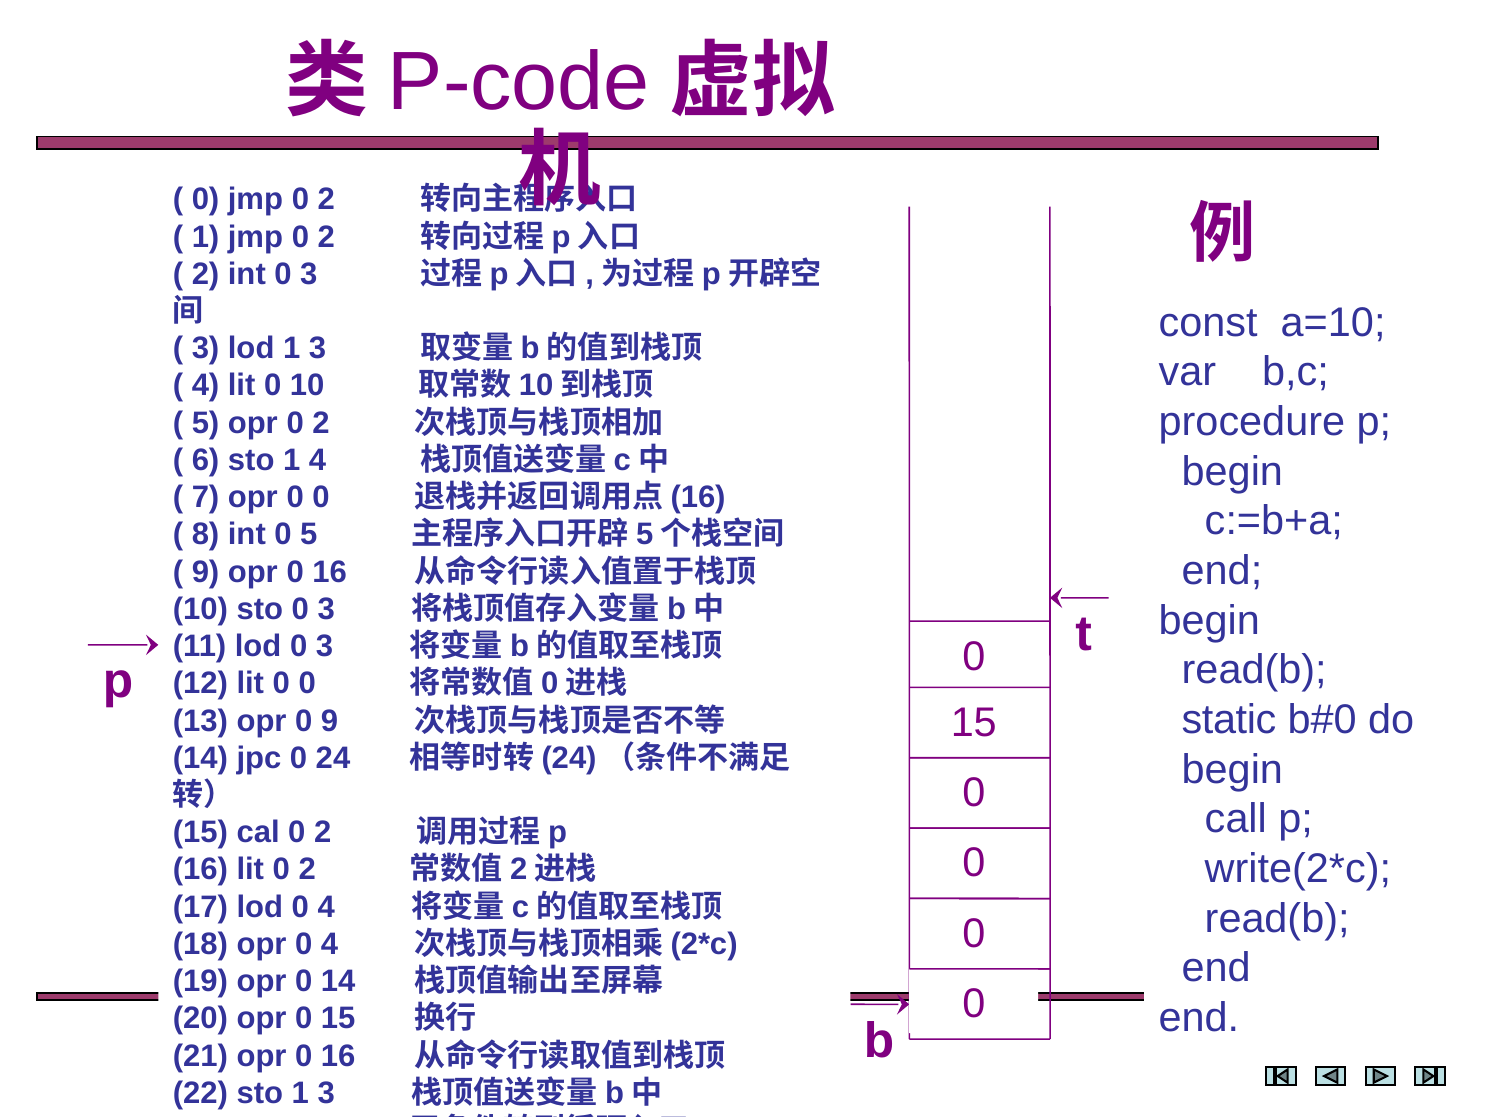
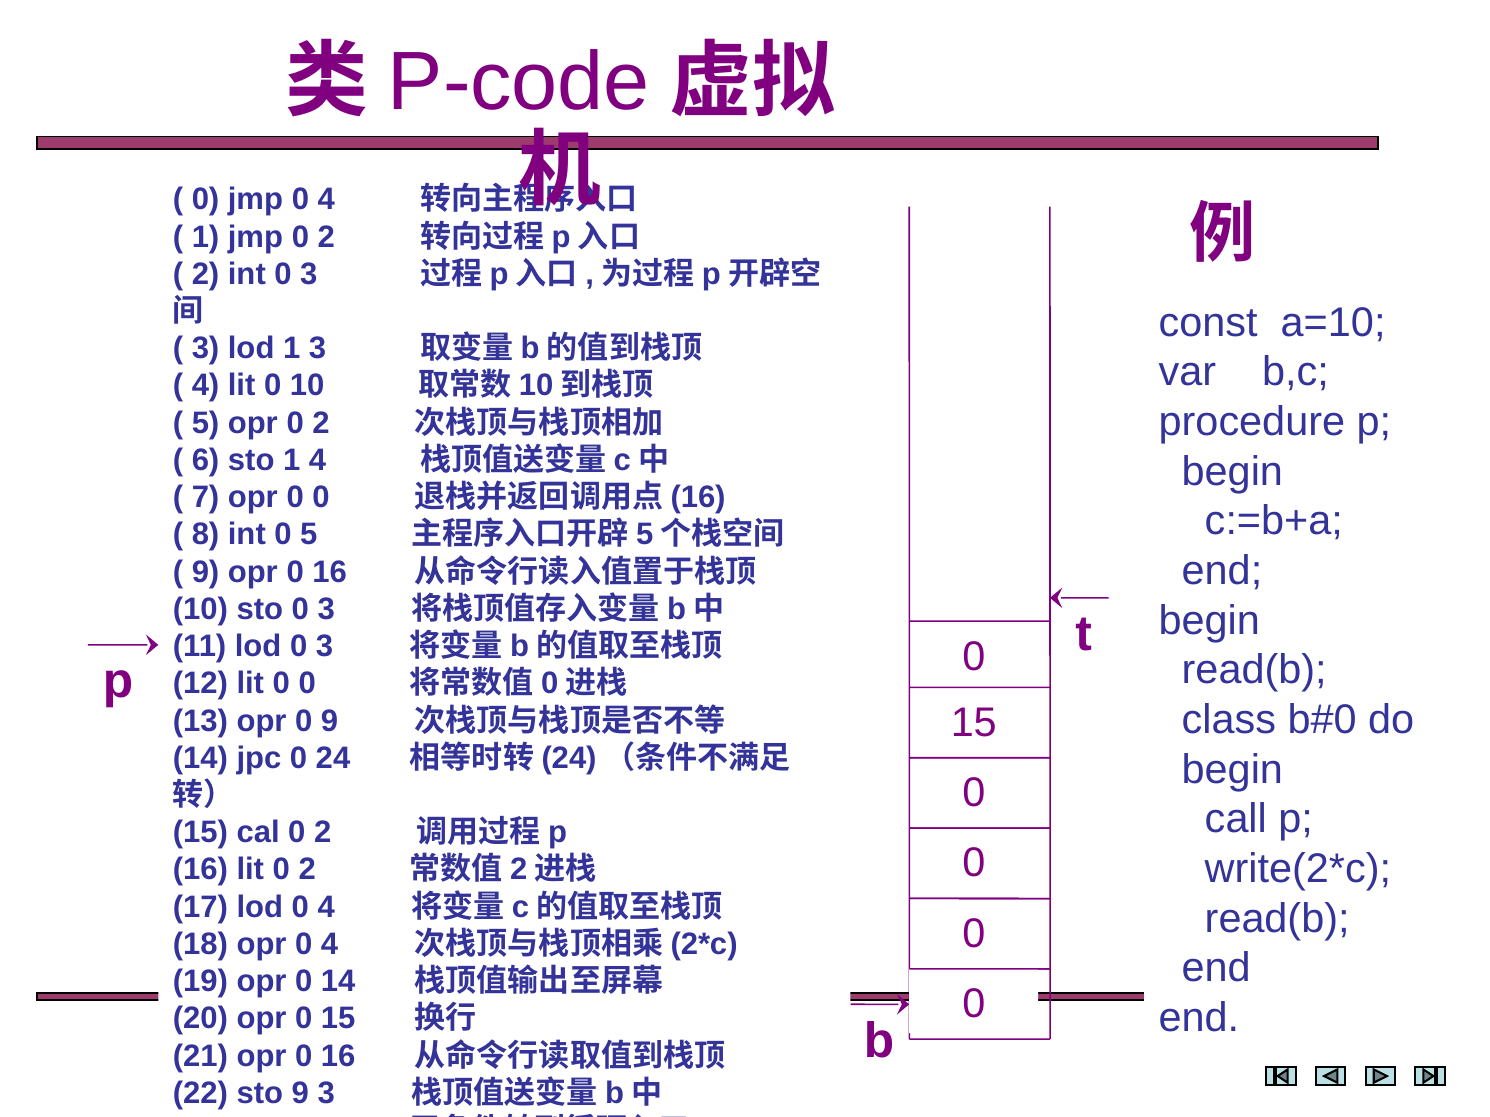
0 jmp 0 2: 2 -> 4
static: static -> class
22 sto 1: 1 -> 9
